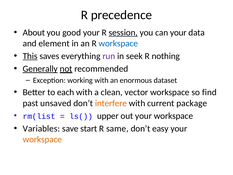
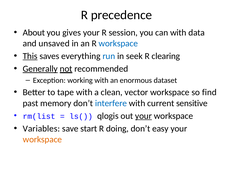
good: good -> gives
session underline: present -> none
can your: your -> with
element: element -> unsaved
run colour: purple -> blue
nothing: nothing -> clearing
each: each -> tape
unsaved: unsaved -> memory
interfere colour: orange -> blue
package: package -> sensitive
upper: upper -> qlogis
your at (144, 116) underline: none -> present
same: same -> doing
